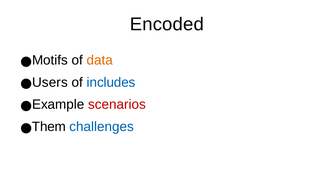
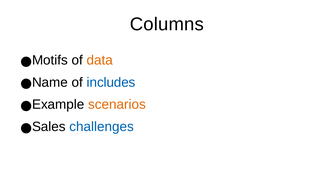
Encoded: Encoded -> Columns
Users: Users -> Name
scenarios colour: red -> orange
Them: Them -> Sales
